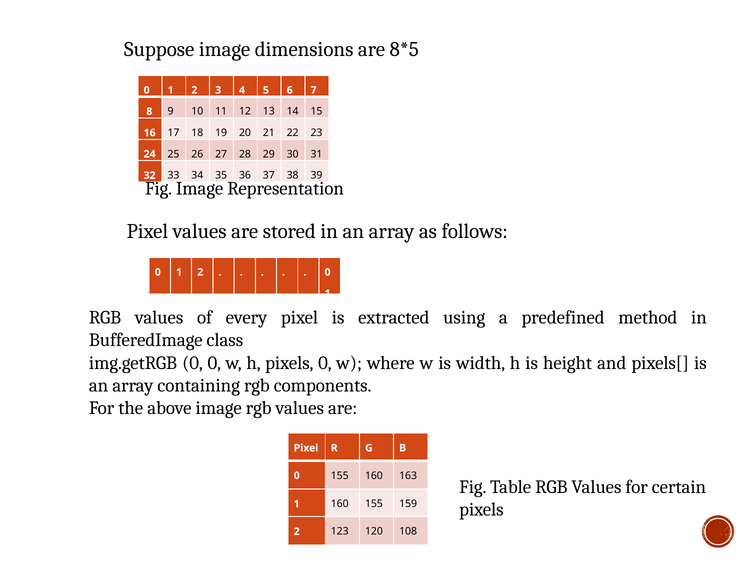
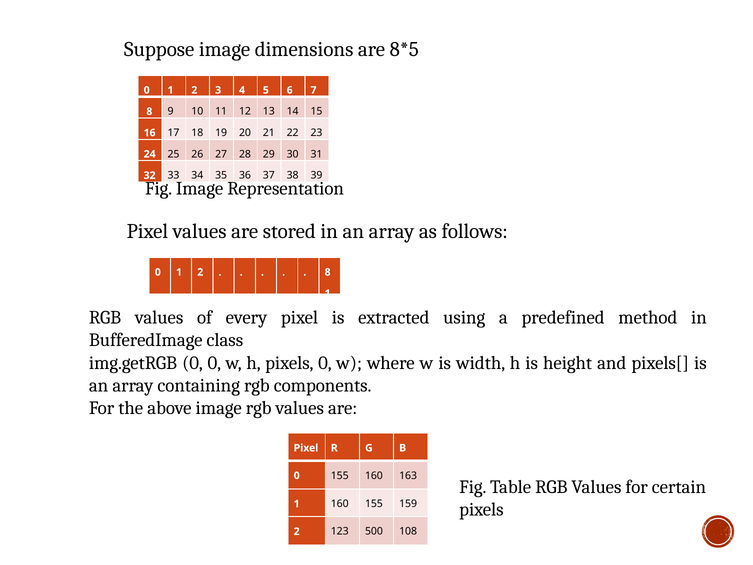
0 at (328, 272): 0 -> 8
120: 120 -> 500
